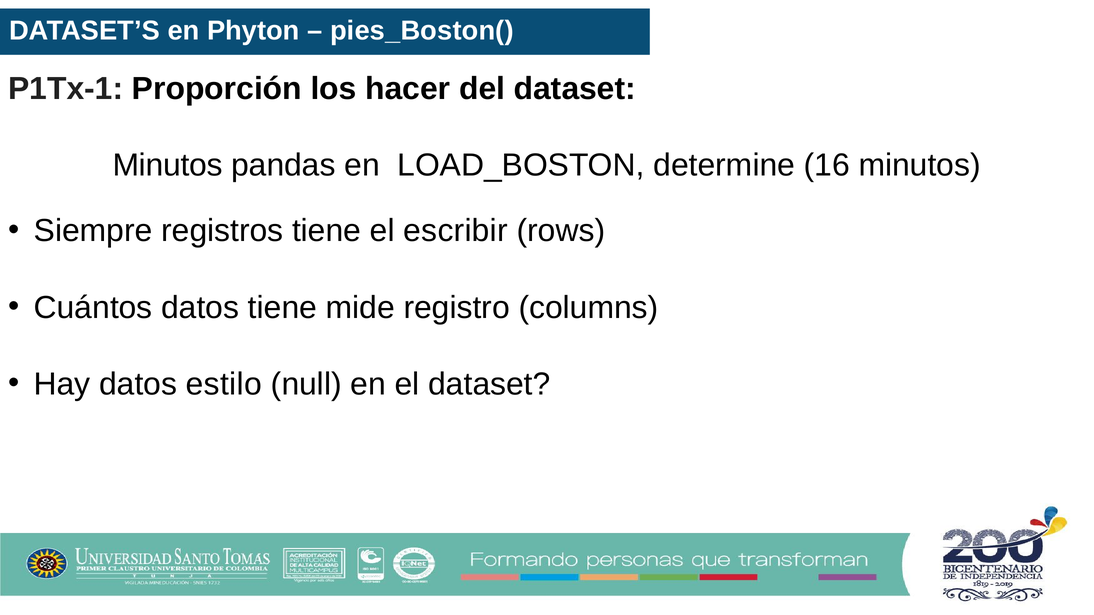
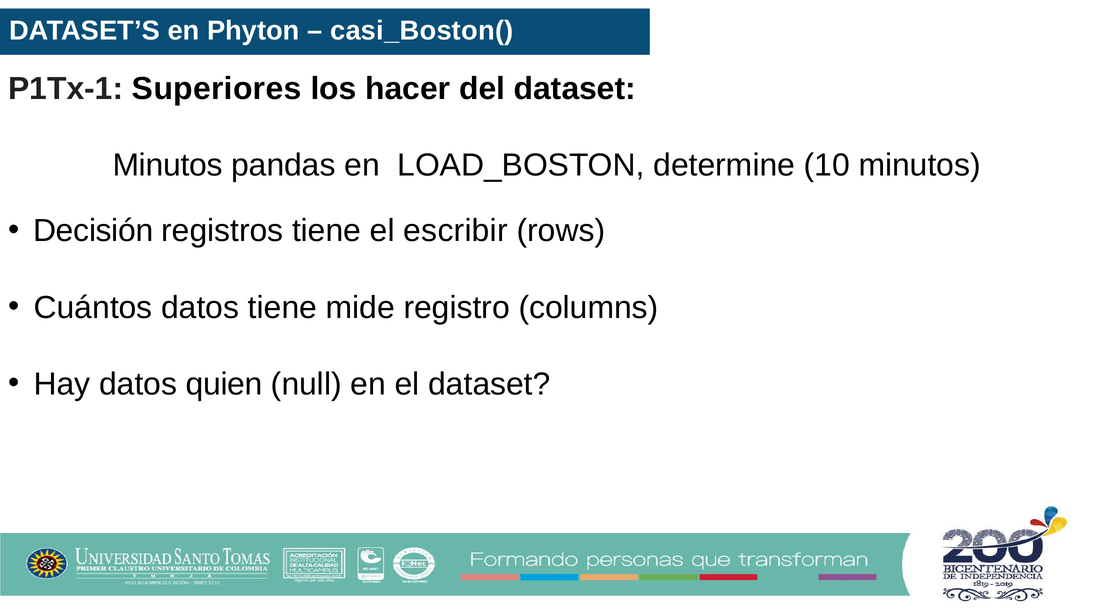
pies_Boston(: pies_Boston( -> casi_Boston(
Proporción: Proporción -> Superiores
16: 16 -> 10
Siempre: Siempre -> Decisión
estilo: estilo -> quien
